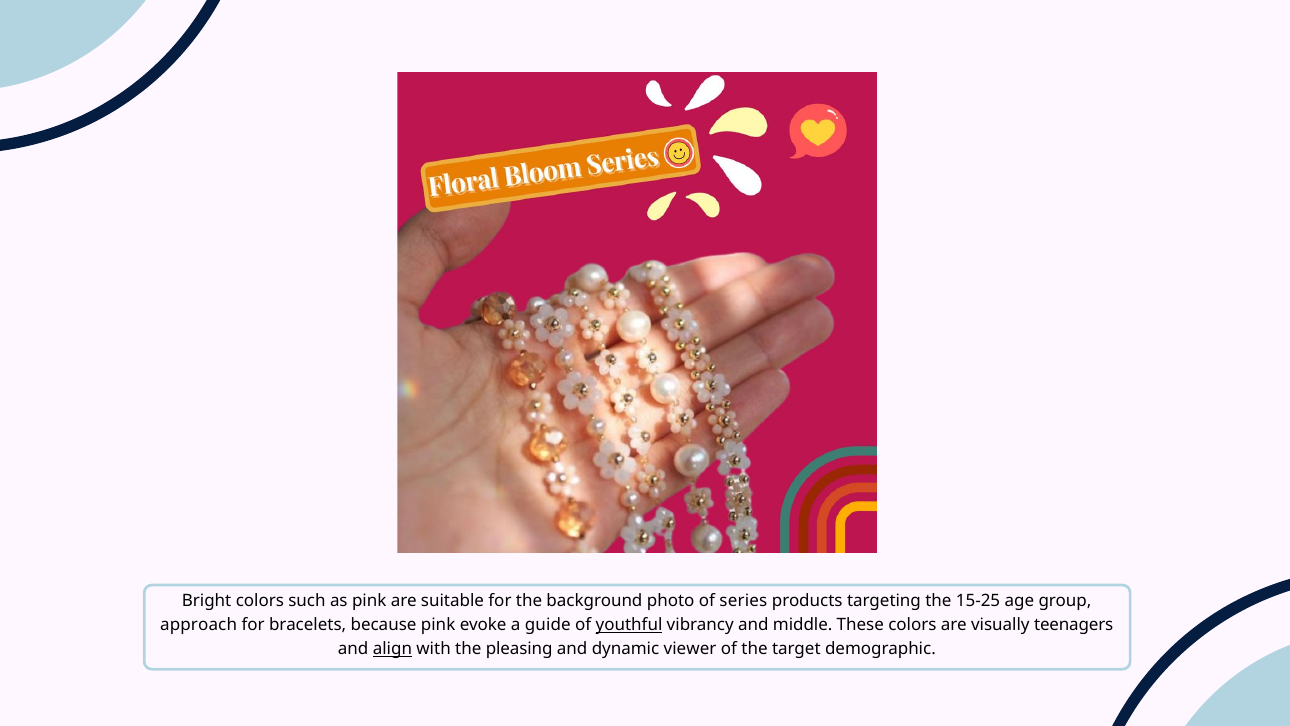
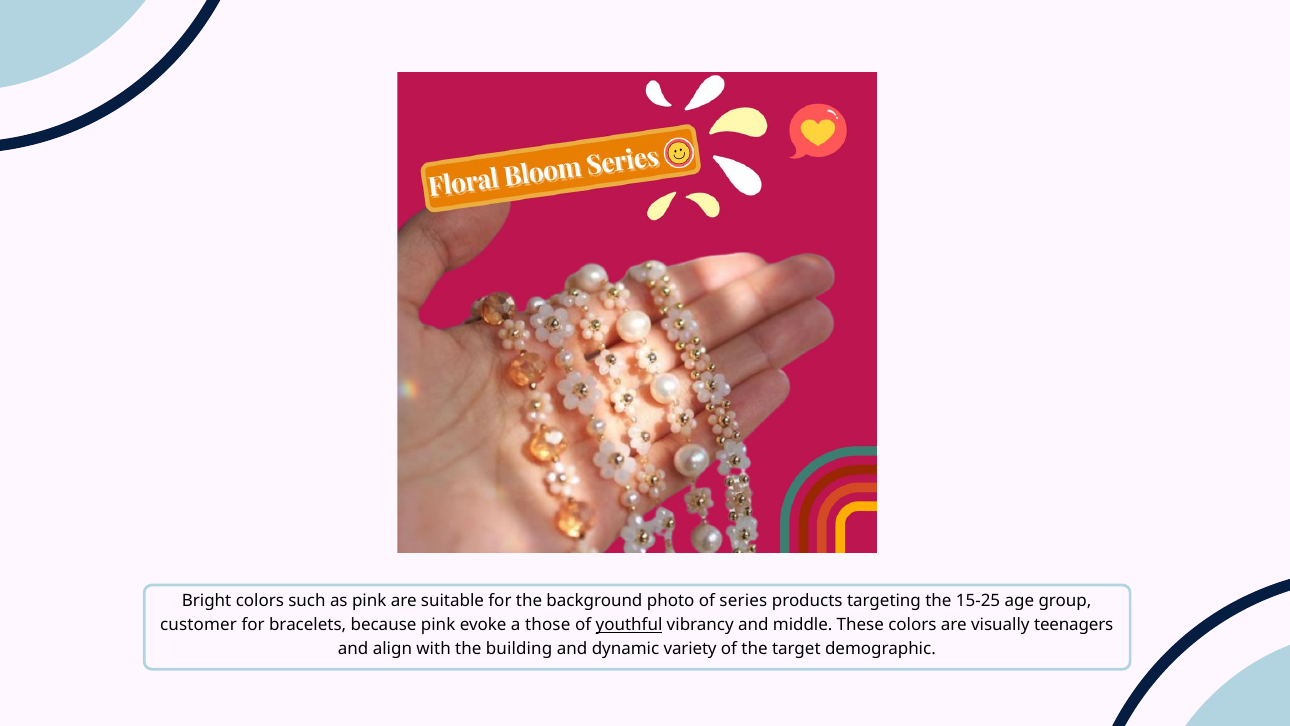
approach: approach -> customer
guide: guide -> those
align underline: present -> none
pleasing: pleasing -> building
viewer: viewer -> variety
